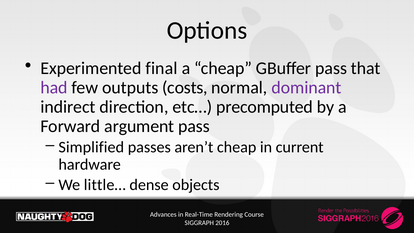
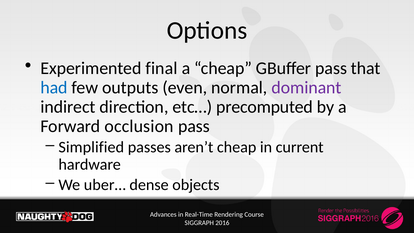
had colour: purple -> blue
costs: costs -> even
argument: argument -> occlusion
little…: little… -> uber…
